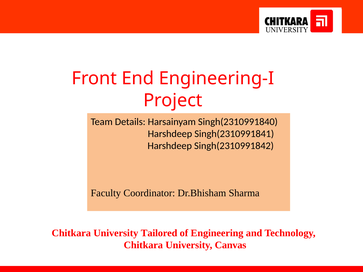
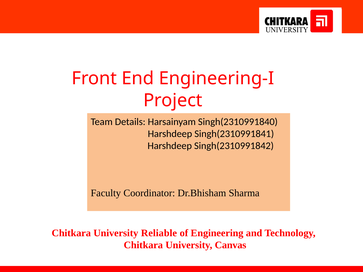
Tailored: Tailored -> Reliable
